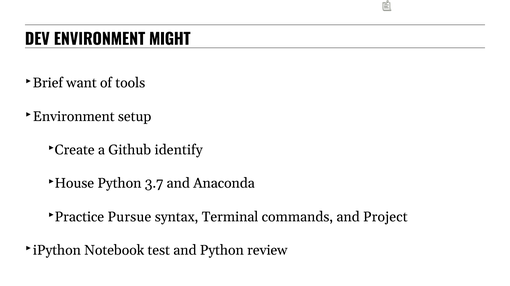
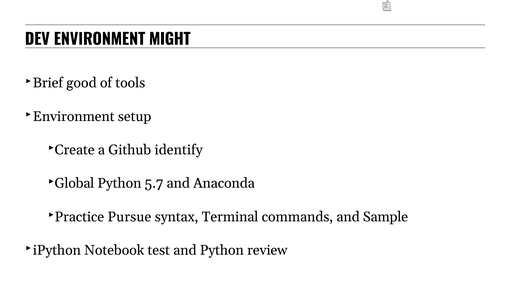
want: want -> good
House: House -> Global
3.7: 3.7 -> 5.7
Project: Project -> Sample
